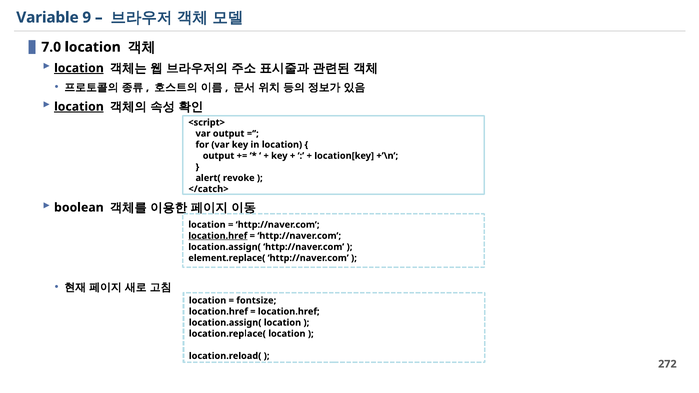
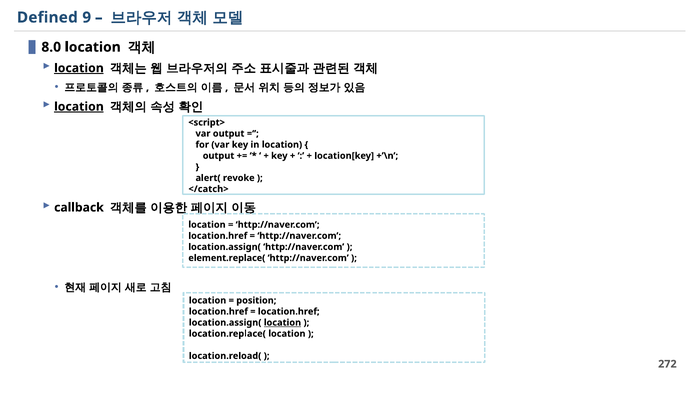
Variable: Variable -> Defined
7.0: 7.0 -> 8.0
boolean: boolean -> callback
location.href at (218, 236) underline: present -> none
fontsize: fontsize -> position
location at (282, 323) underline: none -> present
